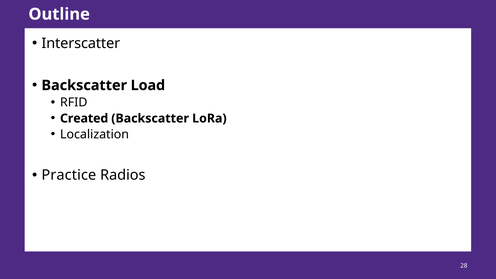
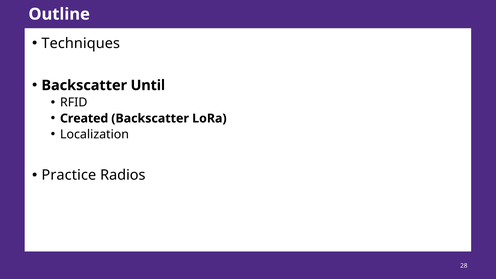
Interscatter: Interscatter -> Techniques
Load: Load -> Until
